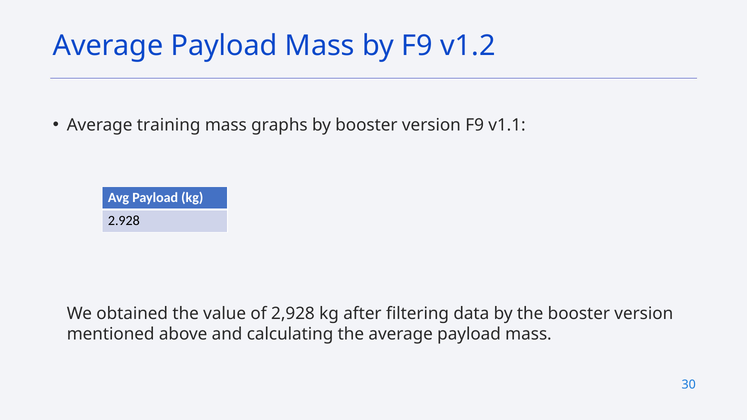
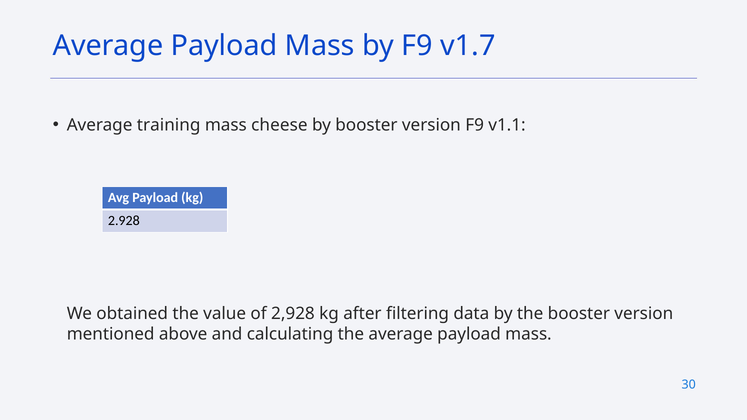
v1.2: v1.2 -> v1.7
graphs: graphs -> cheese
